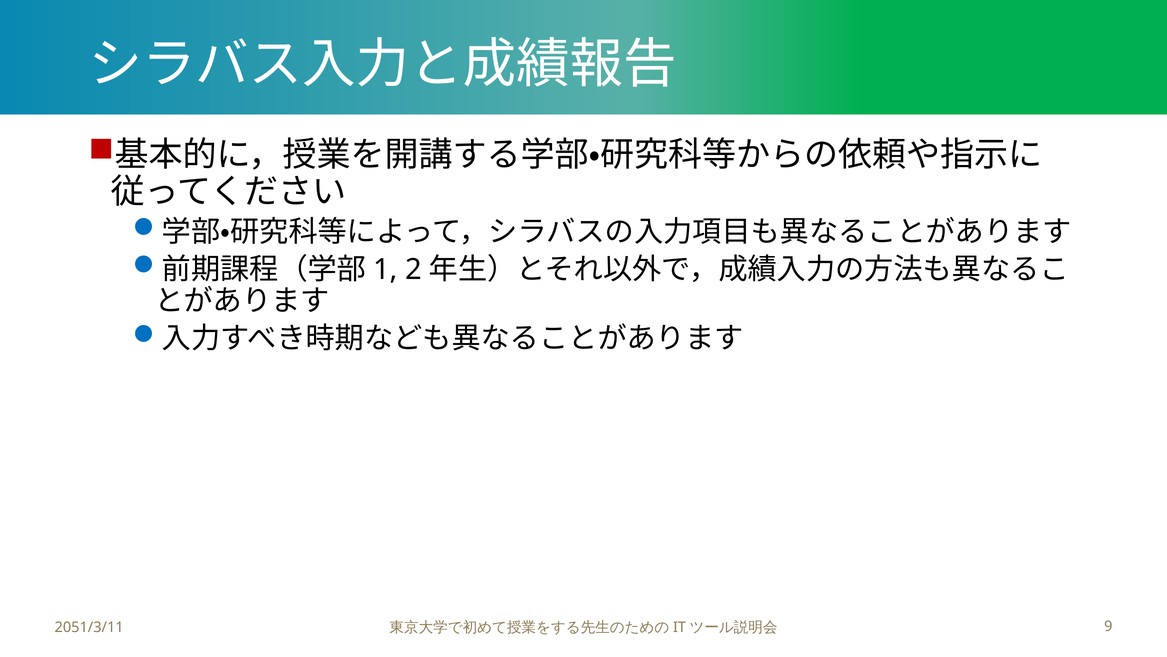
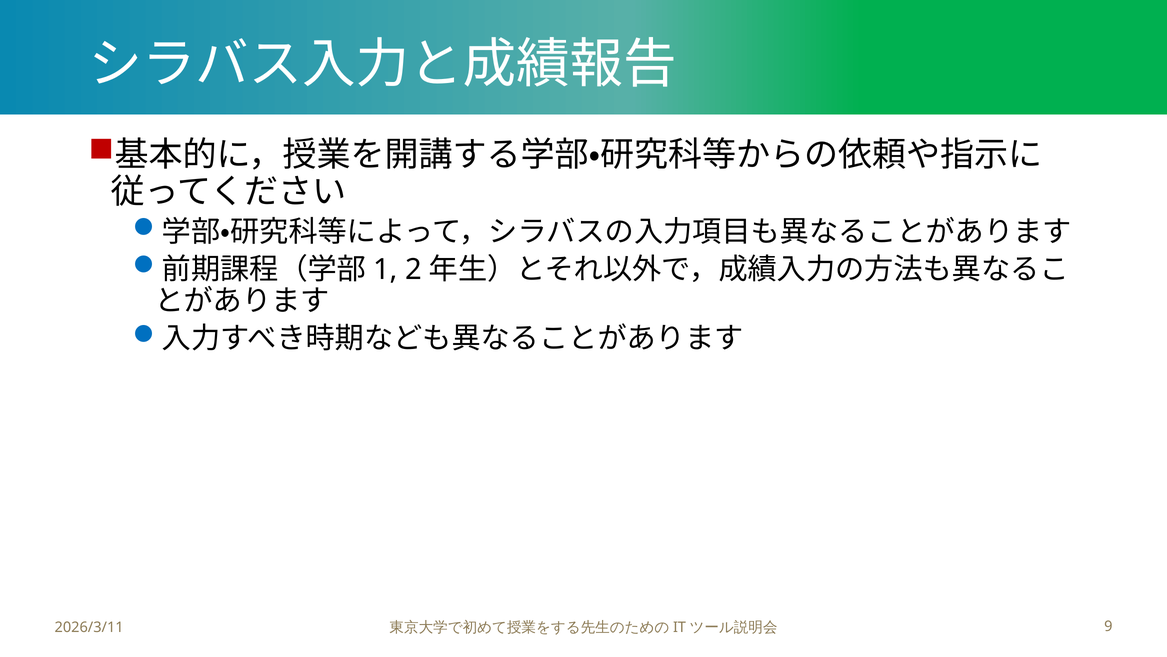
2051/3/11: 2051/3/11 -> 2026/3/11
